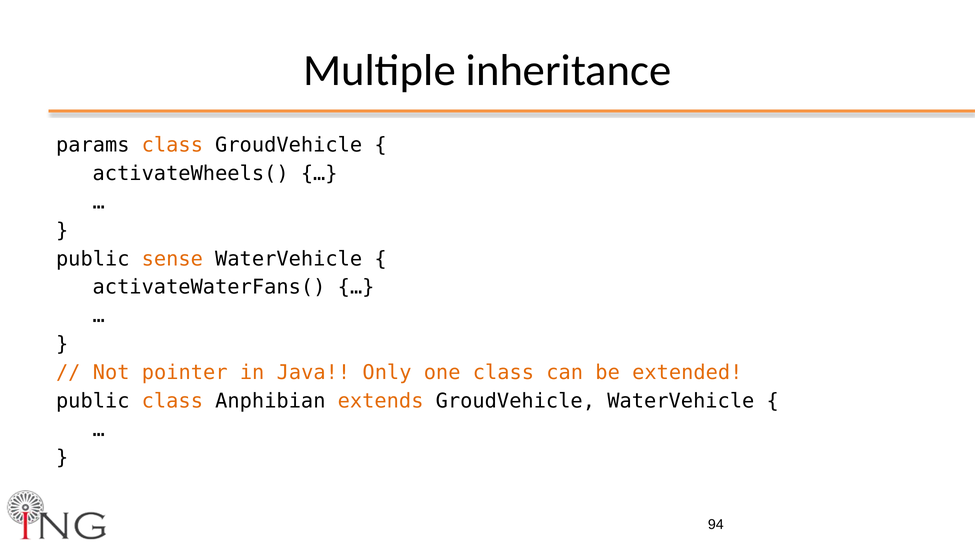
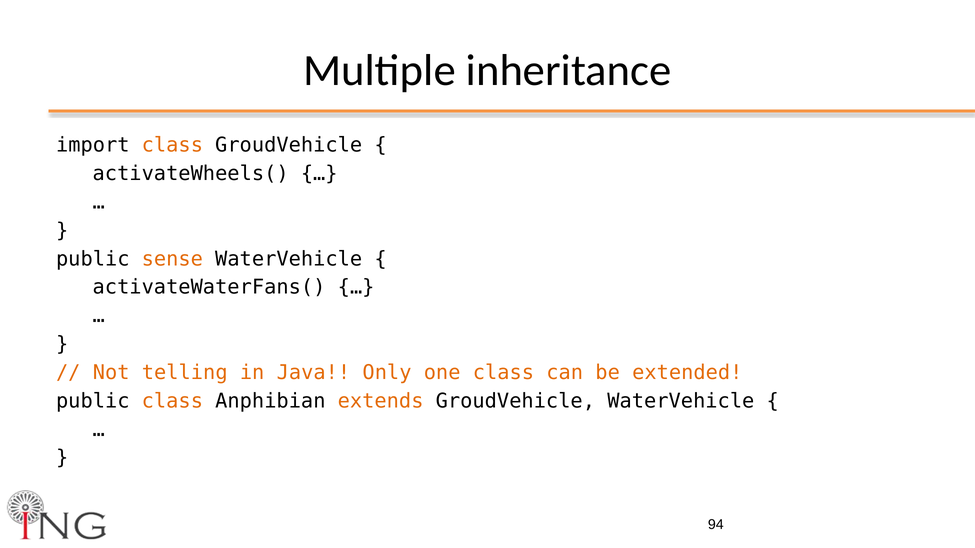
params: params -> import
pointer: pointer -> telling
